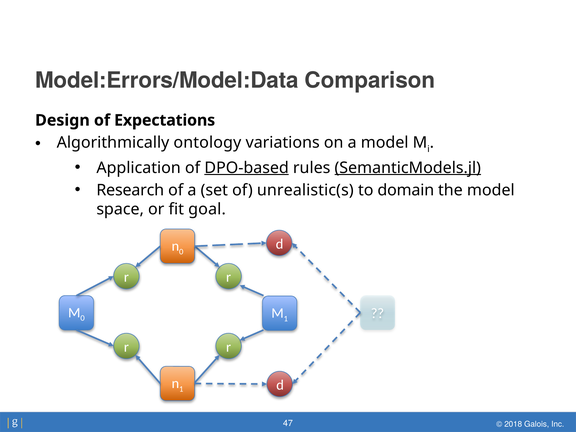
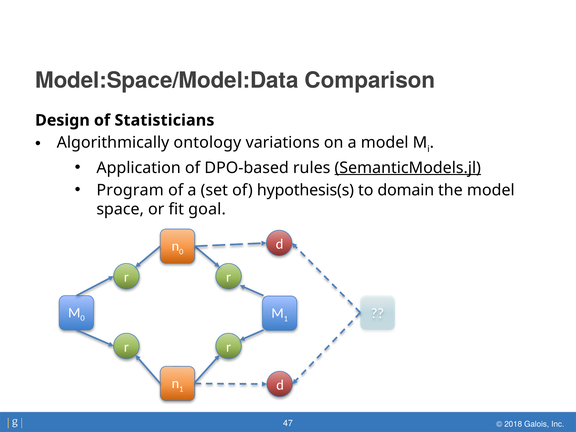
Model:Errors/Model:Data: Model:Errors/Model:Data -> Model:Space/Model:Data
Expectations: Expectations -> Statisticians
DPO-based underline: present -> none
Research: Research -> Program
unrealistic(s: unrealistic(s -> hypothesis(s
